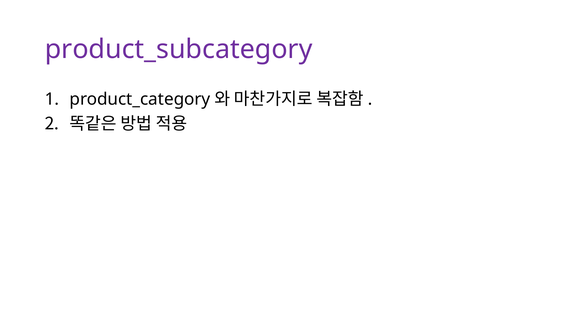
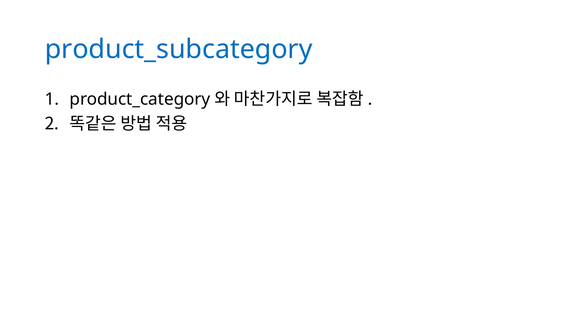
product_subcategory colour: purple -> blue
